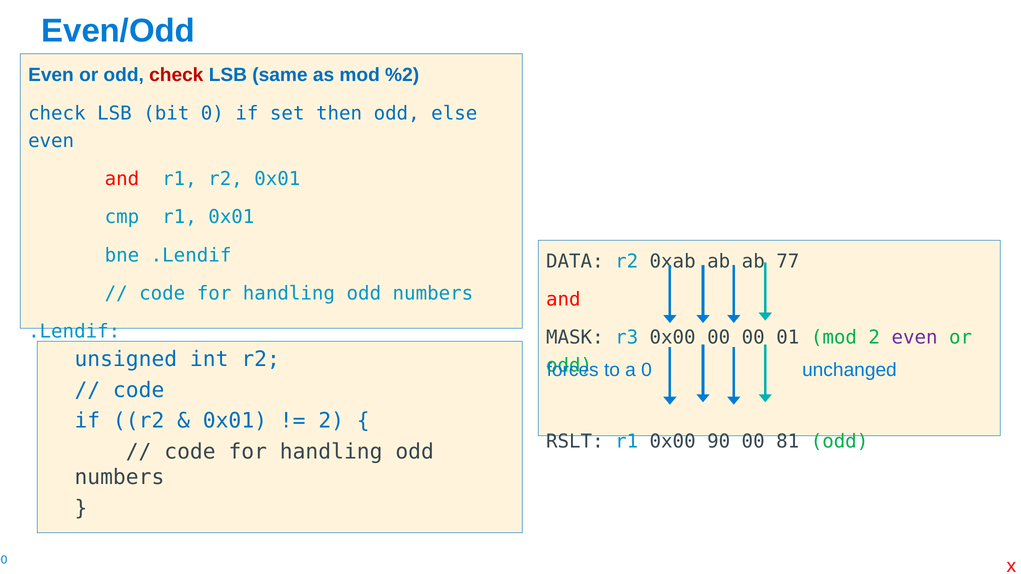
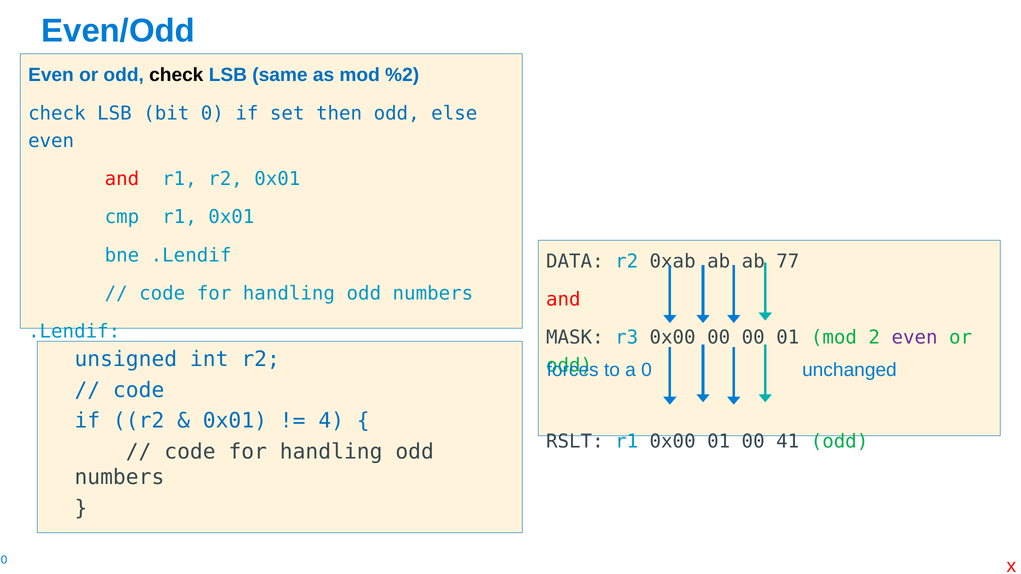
check at (176, 75) colour: red -> black
2 at (331, 421): 2 -> 4
0x00 90: 90 -> 01
81: 81 -> 41
